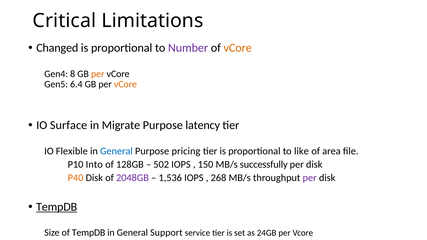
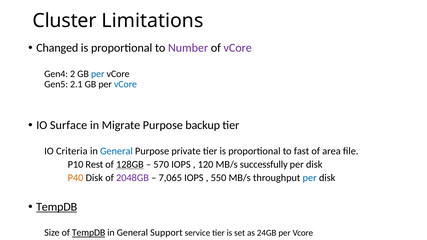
Critical: Critical -> Cluster
vCore at (238, 48) colour: orange -> purple
8: 8 -> 2
per at (98, 74) colour: orange -> blue
6.4: 6.4 -> 2.1
vCore at (125, 85) colour: orange -> blue
latency: latency -> backup
Flexible: Flexible -> Criteria
pricing: pricing -> private
like: like -> fast
Into: Into -> Rest
128GB underline: none -> present
502: 502 -> 570
150: 150 -> 120
1,536: 1,536 -> 7,065
268: 268 -> 550
per at (310, 178) colour: purple -> blue
TempDB at (89, 233) underline: none -> present
